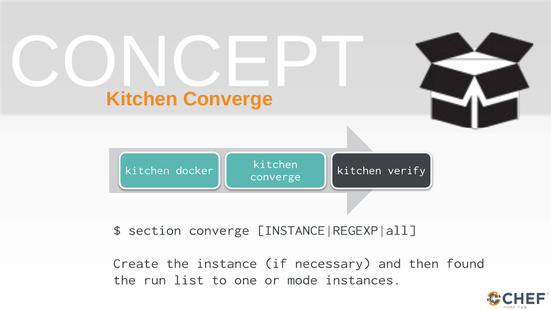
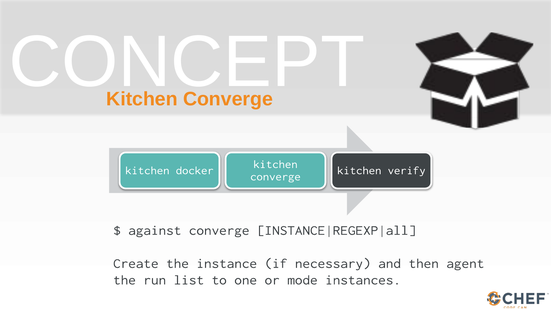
section: section -> against
found: found -> agent
